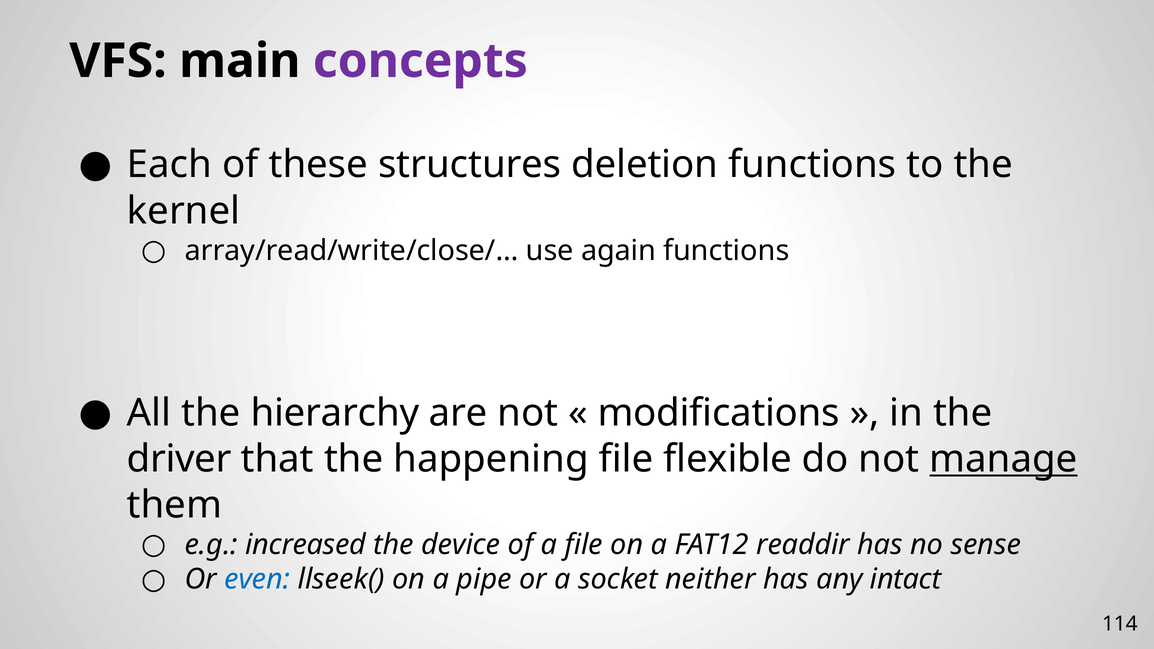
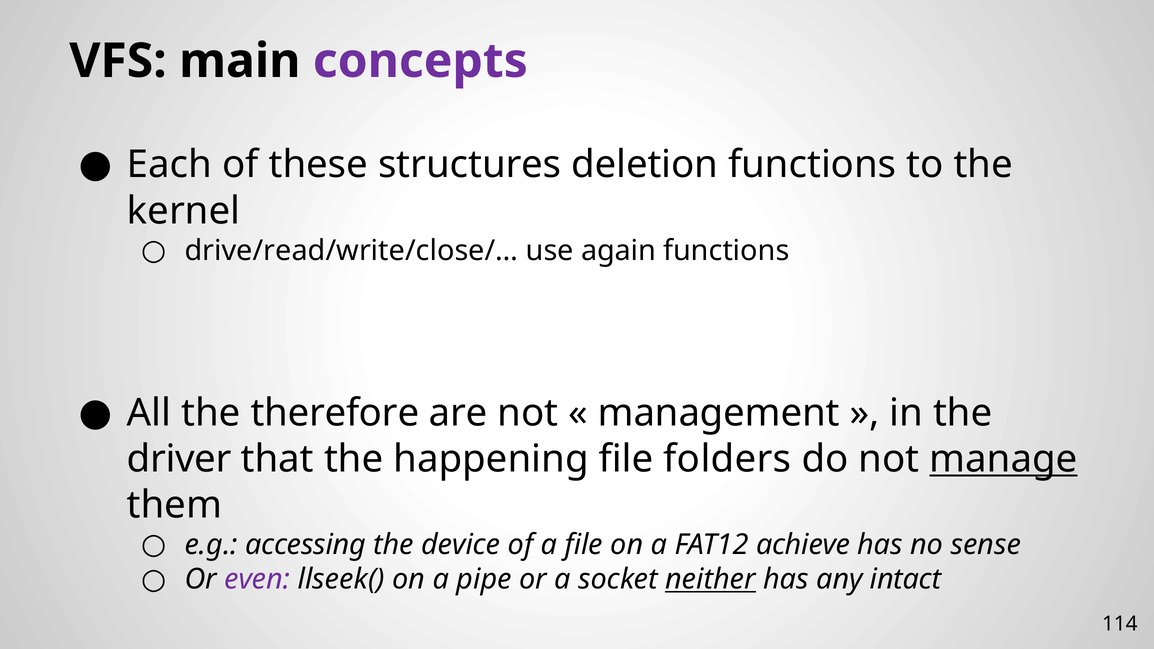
array/read/write/close/…: array/read/write/close/… -> drive/read/write/close/…
hierarchy: hierarchy -> therefore
modifications: modifications -> management
flexible: flexible -> folders
increased: increased -> accessing
readdir: readdir -> achieve
even colour: blue -> purple
neither underline: none -> present
